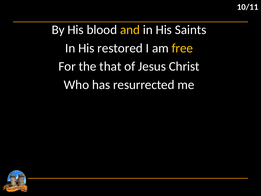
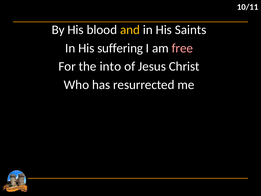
restored: restored -> suffering
free colour: yellow -> pink
that: that -> into
